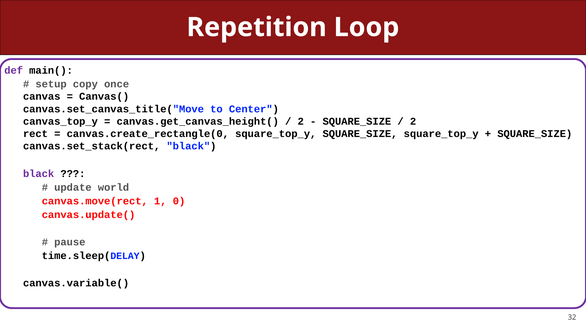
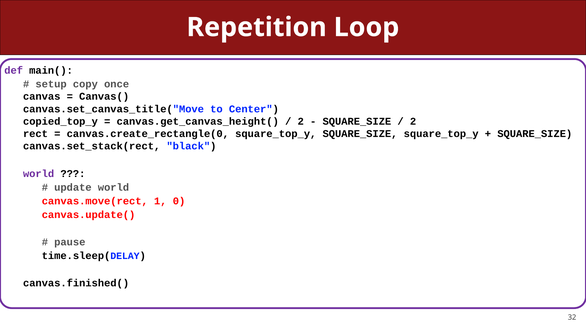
canvas_top_y: canvas_top_y -> copied_top_y
black at (39, 174): black -> world
canvas.variable(: canvas.variable( -> canvas.finished(
